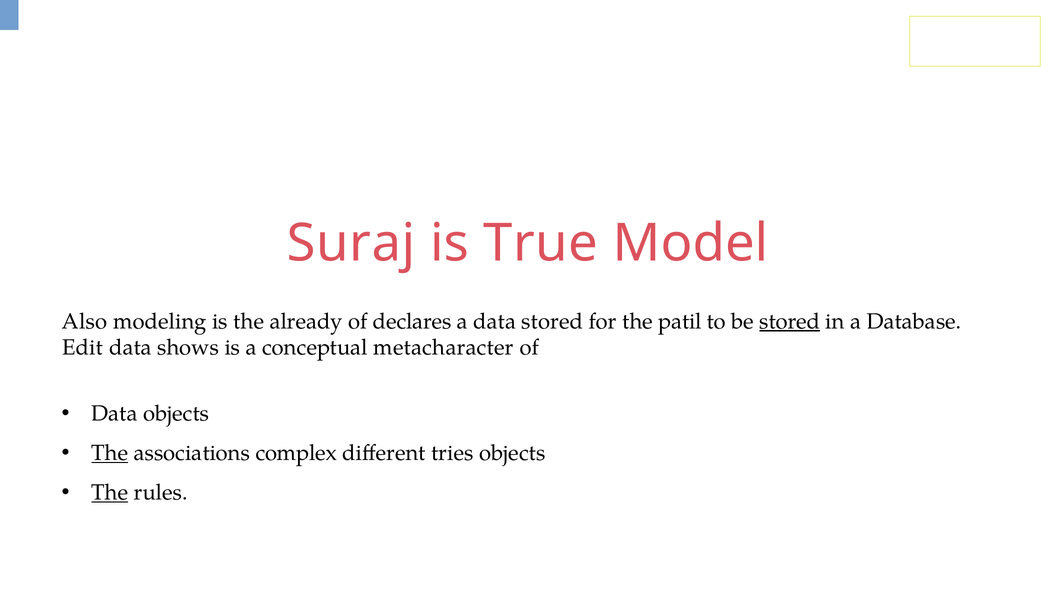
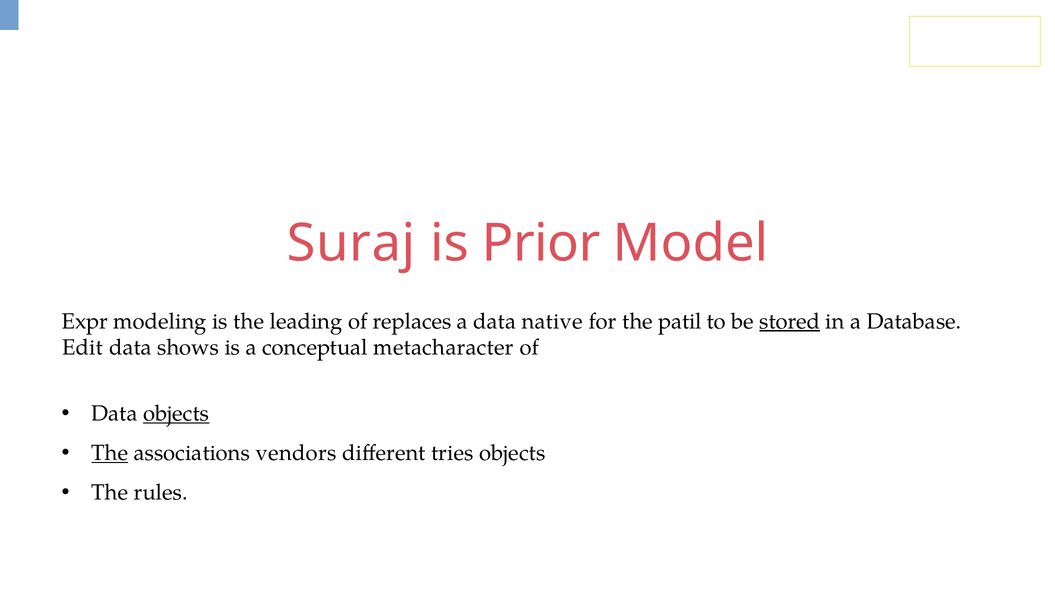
True: True -> Prior
Also: Also -> Expr
already: already -> leading
declares: declares -> replaces
data stored: stored -> native
objects at (176, 414) underline: none -> present
complex: complex -> vendors
The at (110, 493) underline: present -> none
